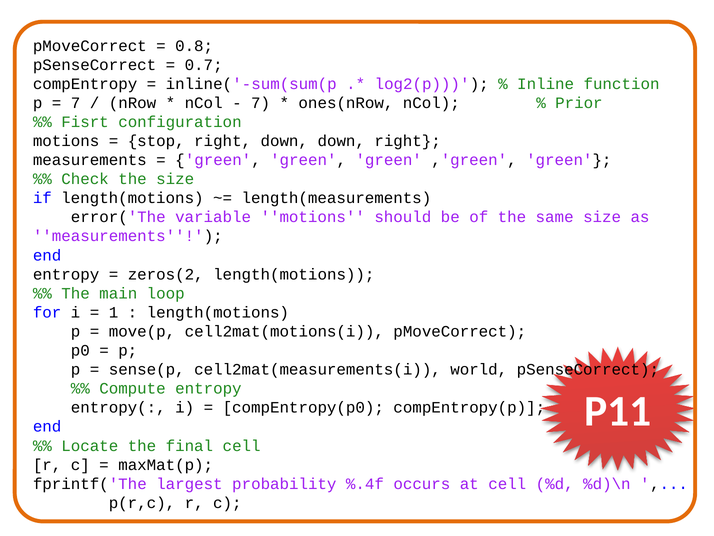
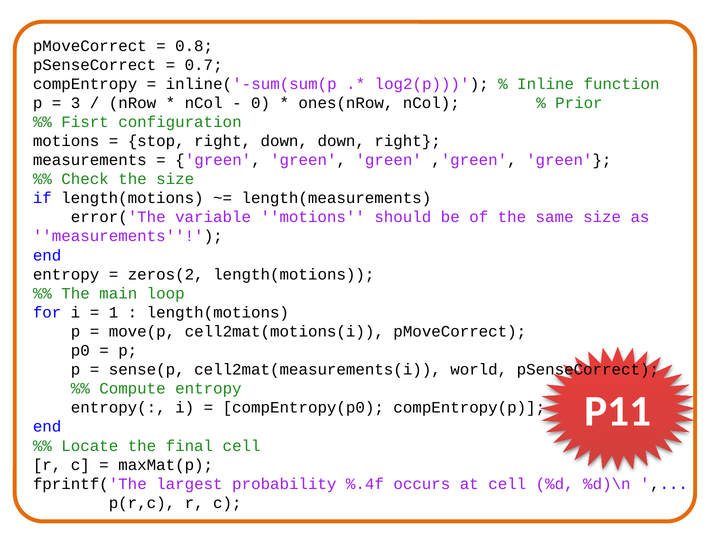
7 at (76, 103): 7 -> 3
7 at (261, 103): 7 -> 0
